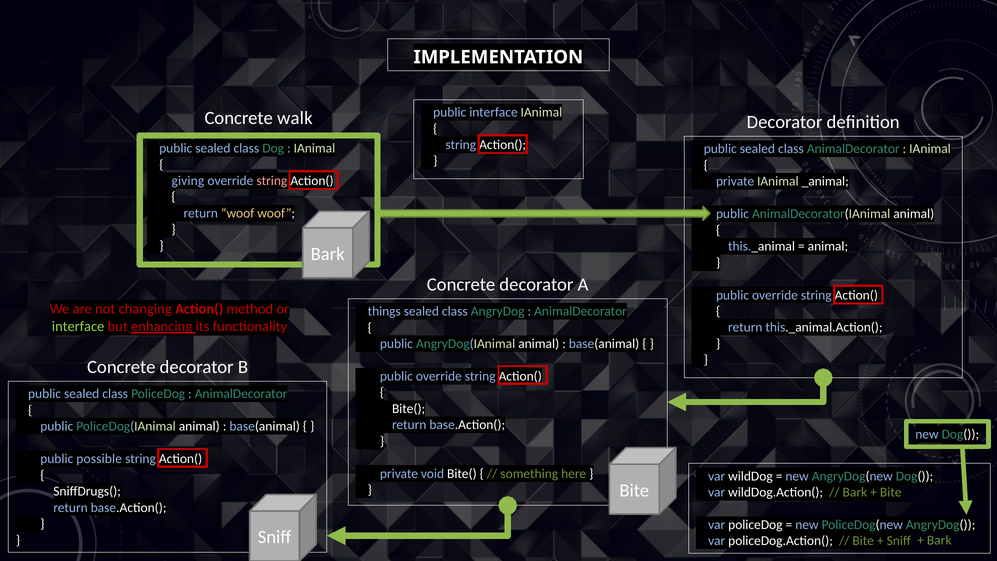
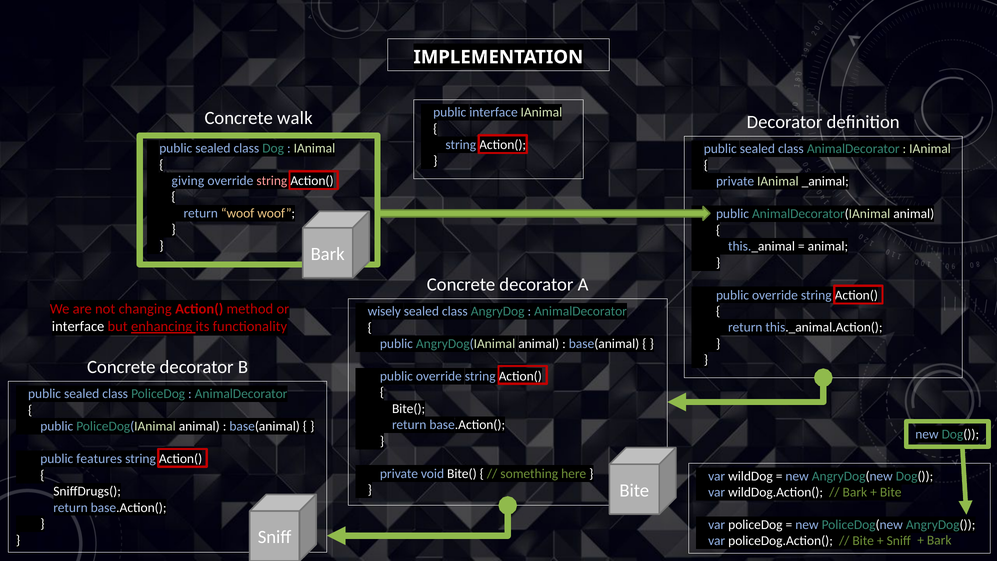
things: things -> wisely
interface at (78, 326) colour: light green -> white
possible: possible -> features
